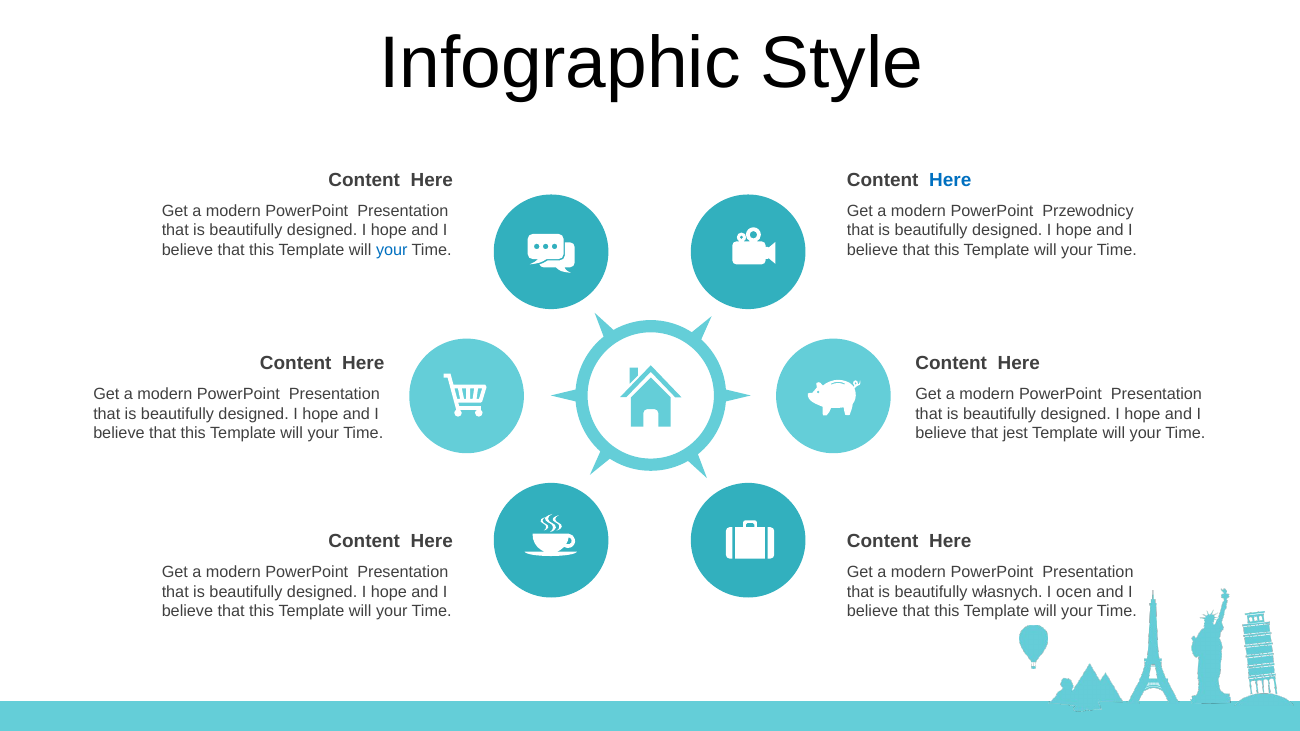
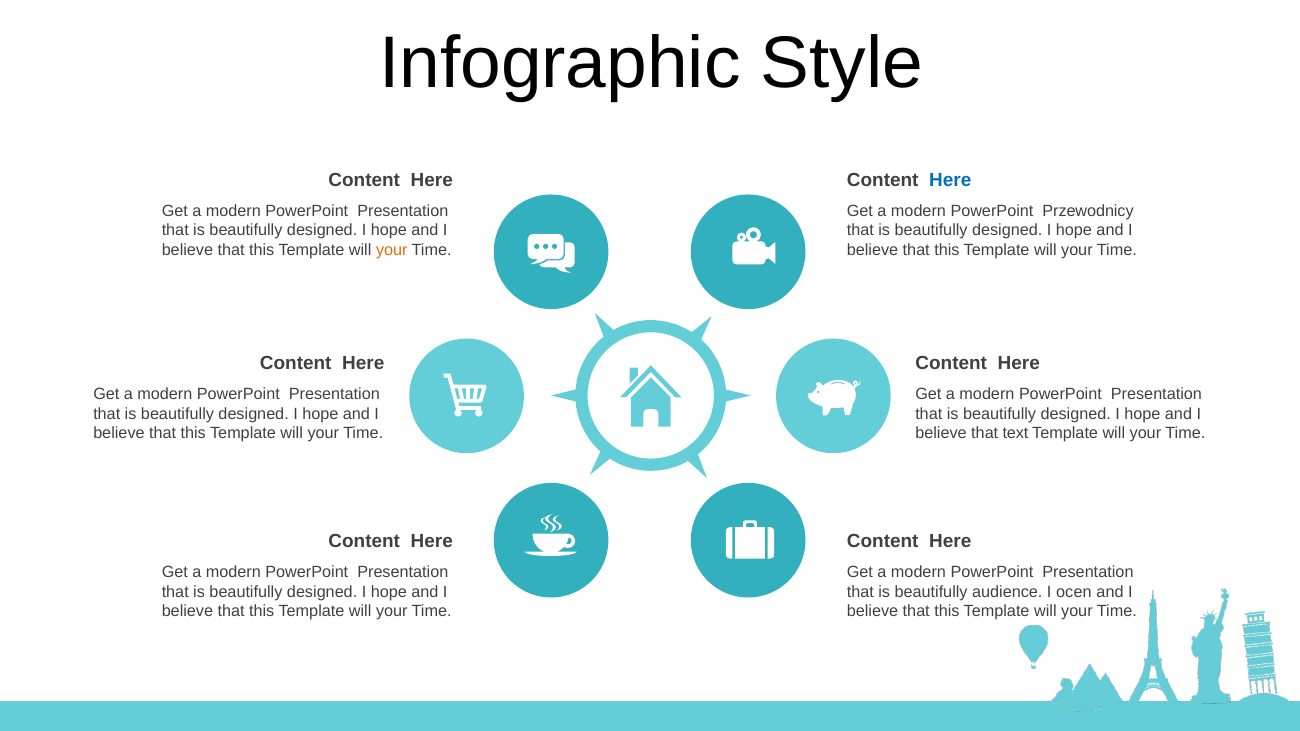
your at (392, 250) colour: blue -> orange
jest: jest -> text
własnych: własnych -> audience
